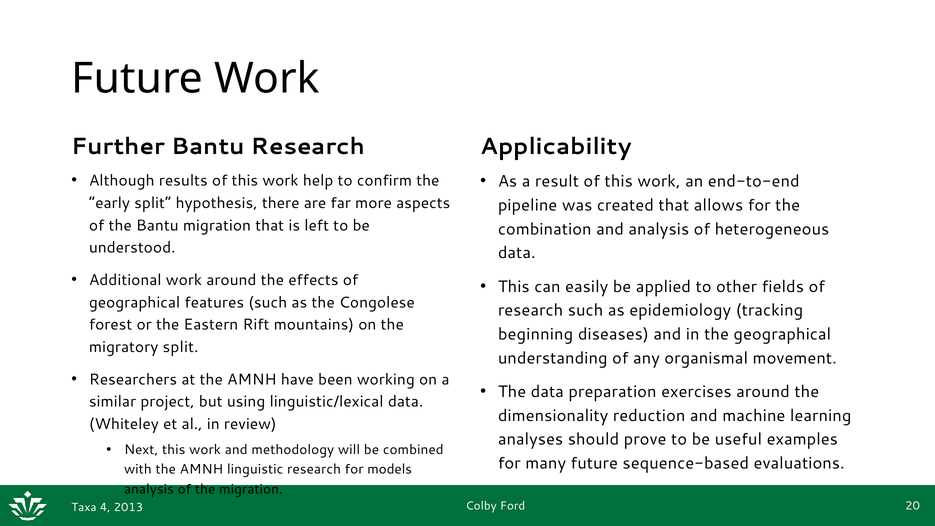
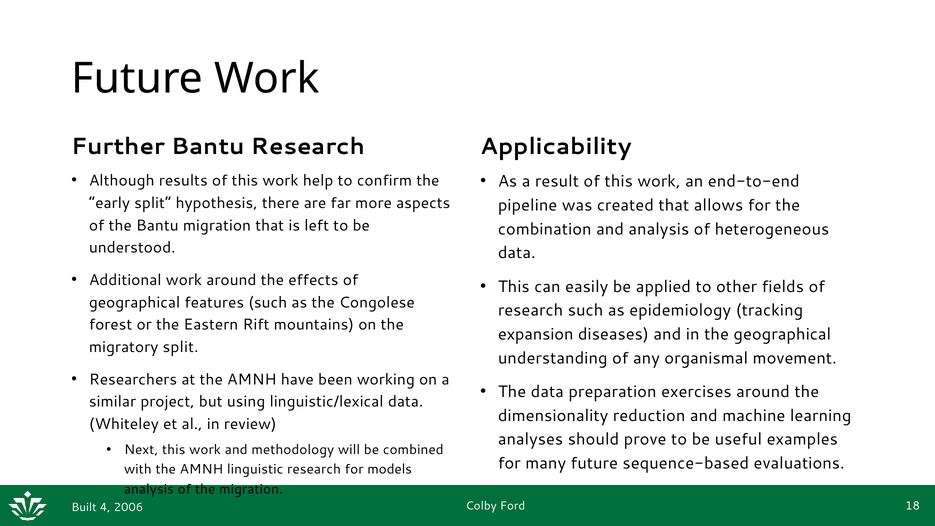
beginning: beginning -> expansion
20: 20 -> 18
Taxa: Taxa -> Built
2013: 2013 -> 2006
